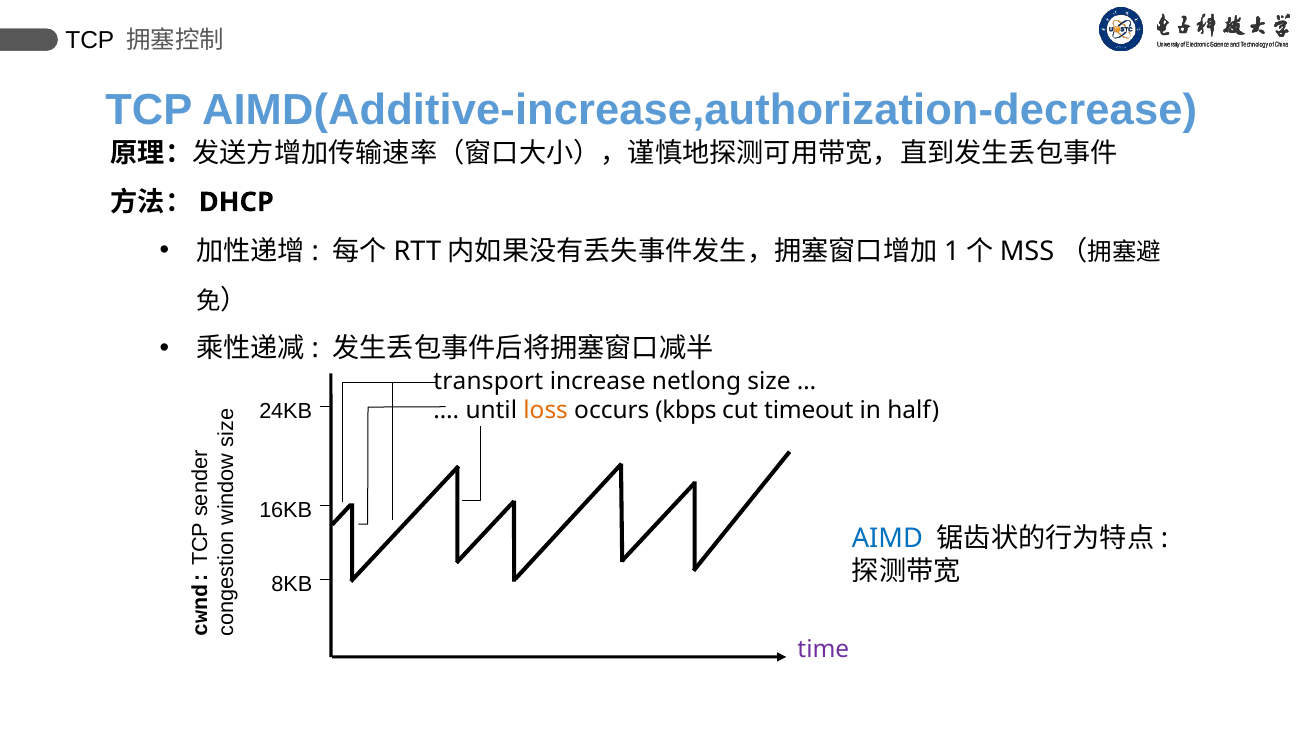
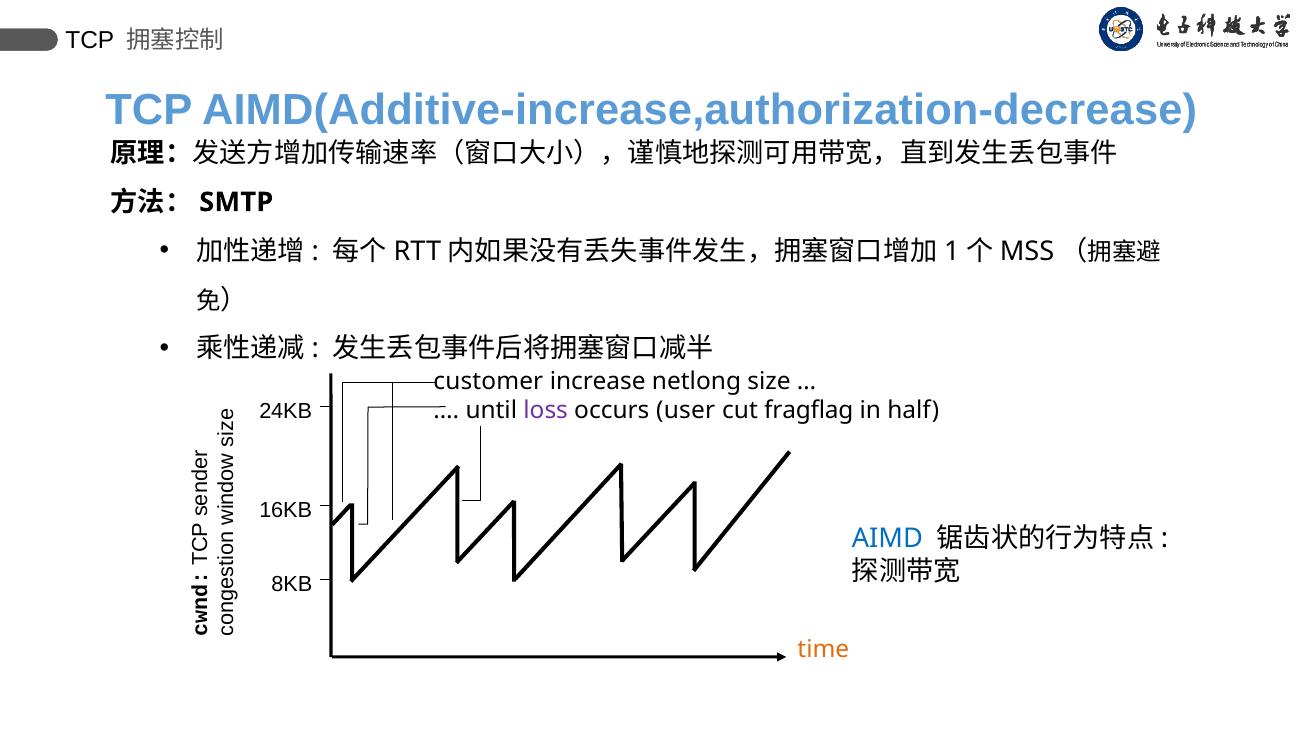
DHCP: DHCP -> SMTP
transport: transport -> customer
loss colour: orange -> purple
kbps: kbps -> user
timeout: timeout -> fragflag
time colour: purple -> orange
